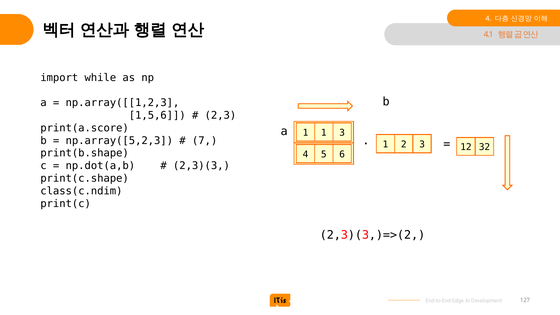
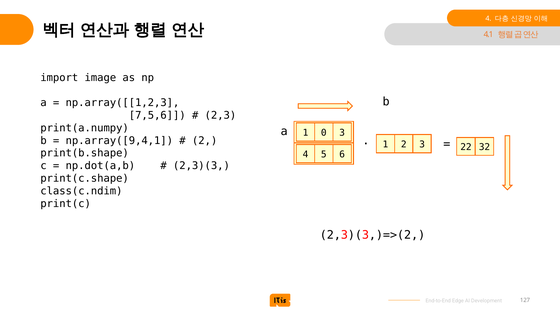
while: while -> image
1,5,6: 1,5,6 -> 7,5,6
print(a.score: print(a.score -> print(a.numpy
1 1: 1 -> 0
12: 12 -> 22
np.array([5,2,3: np.array([5,2,3 -> np.array([9,4,1
7 at (205, 141): 7 -> 2
